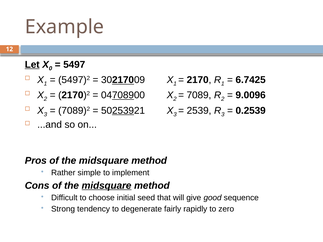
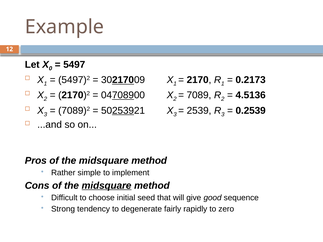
Let underline: present -> none
6.7425: 6.7425 -> 0.2173
9.0096: 9.0096 -> 4.5136
